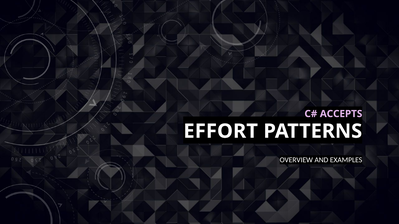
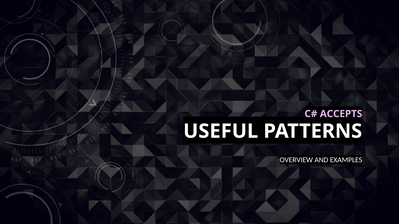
EFFORT: EFFORT -> USEFUL
